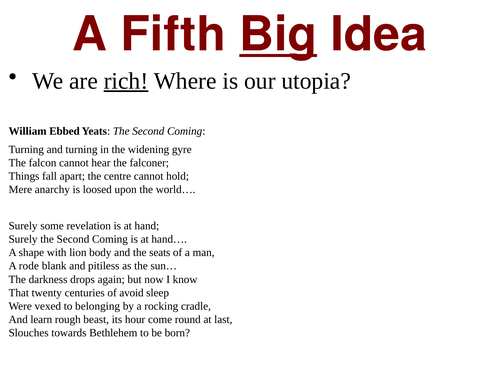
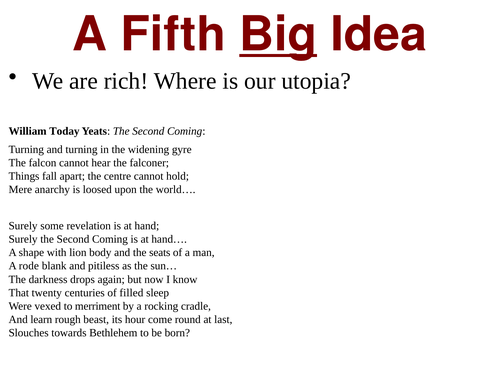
rich underline: present -> none
Ebbed: Ebbed -> Today
avoid: avoid -> filled
belonging: belonging -> merriment
